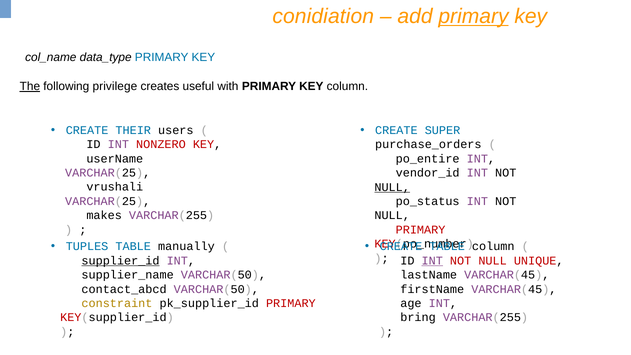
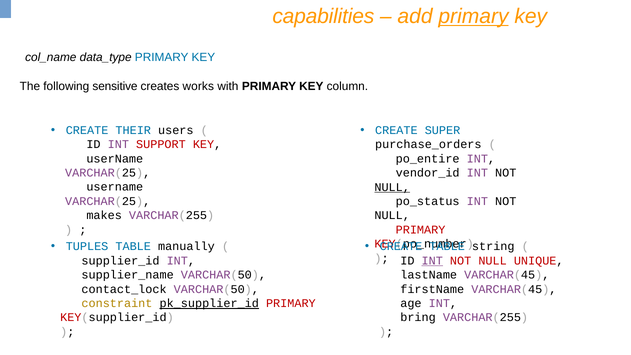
conidiation: conidiation -> capabilities
The underline: present -> none
privilege: privilege -> sensitive
useful: useful -> works
NONZERO: NONZERO -> SUPPORT
vrushali at (115, 187): vrushali -> username
column at (493, 247): column -> string
supplier_id underline: present -> none
contact_abcd: contact_abcd -> contact_lock
pk_supplier_id underline: none -> present
